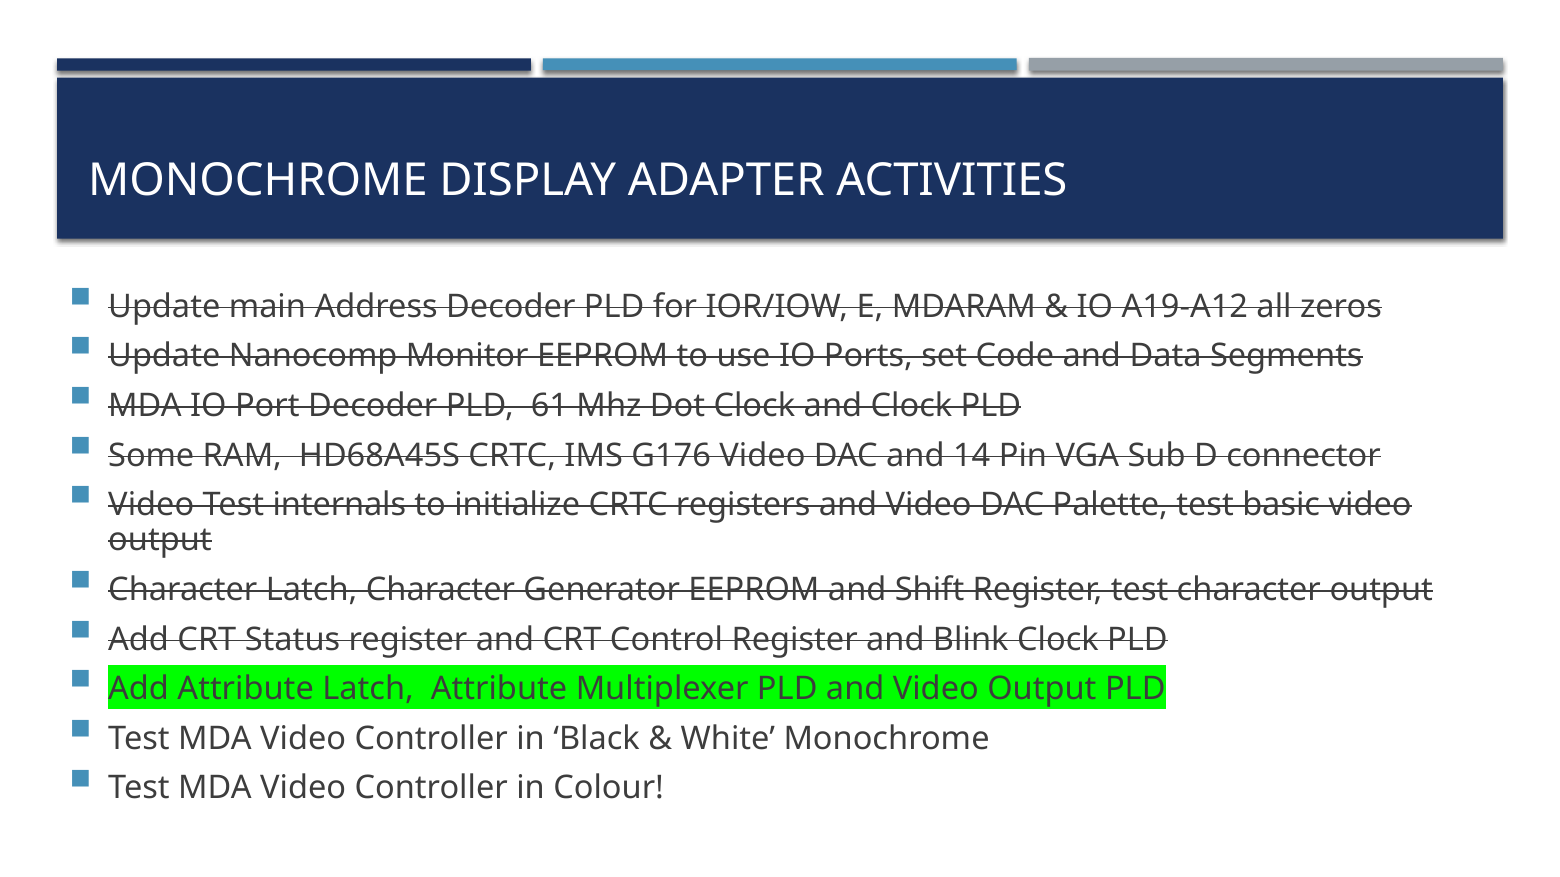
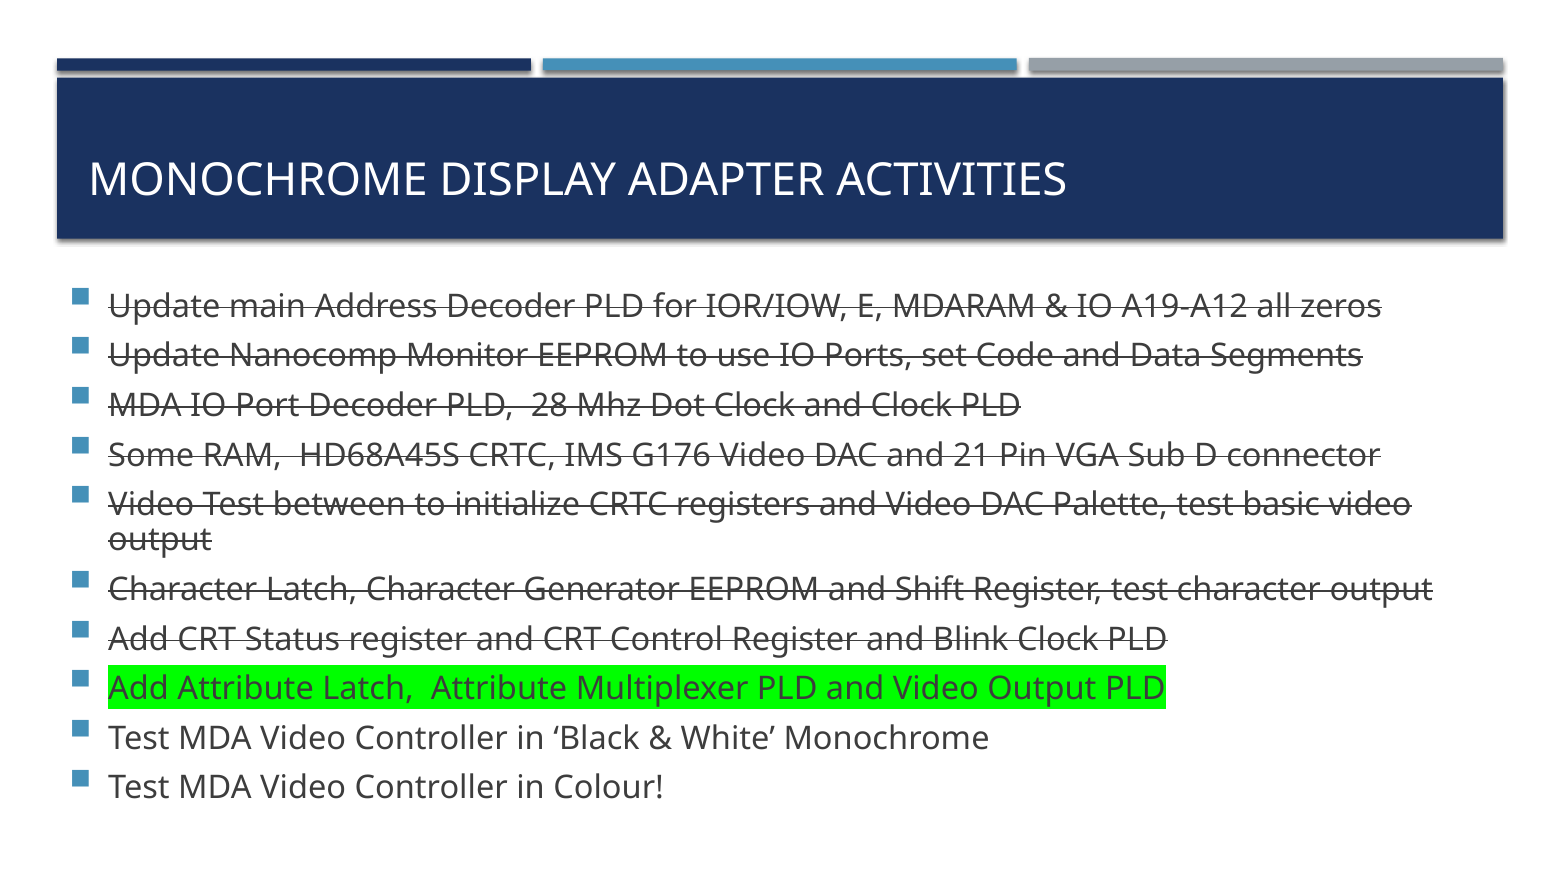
61: 61 -> 28
14: 14 -> 21
internals: internals -> between
